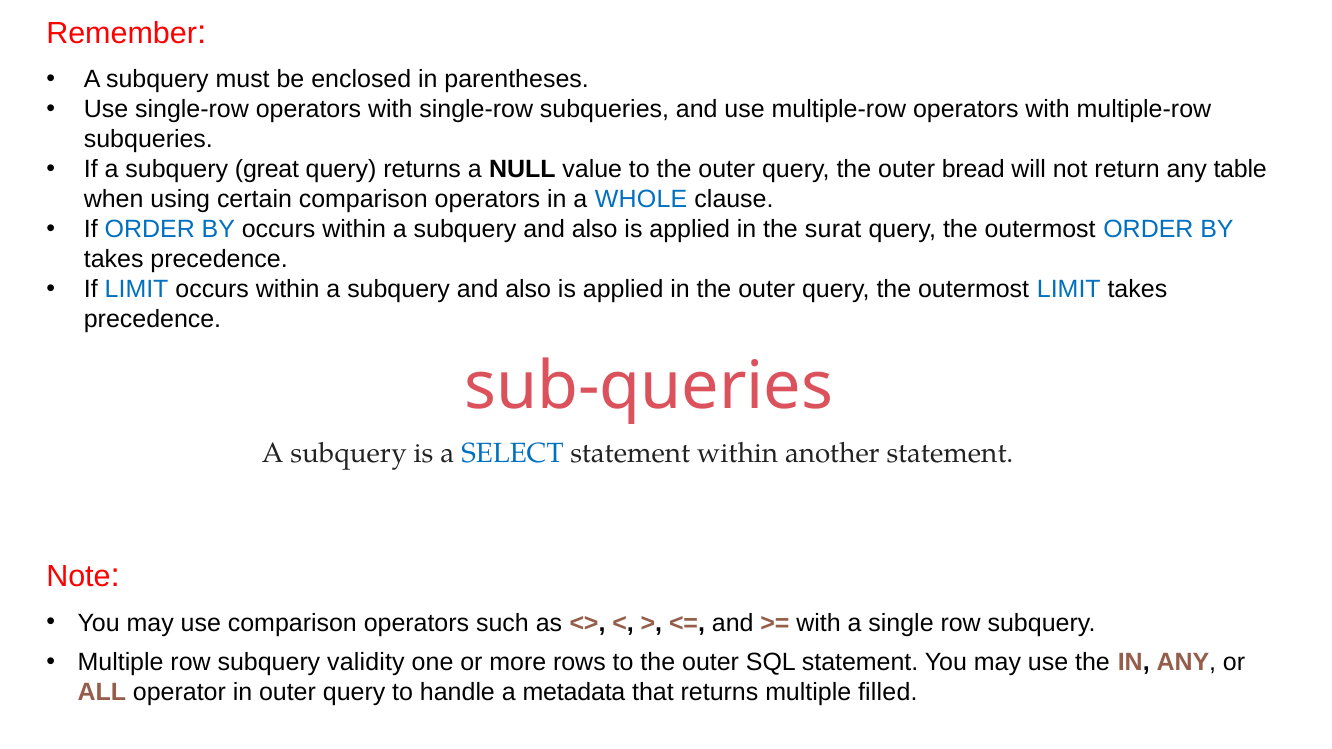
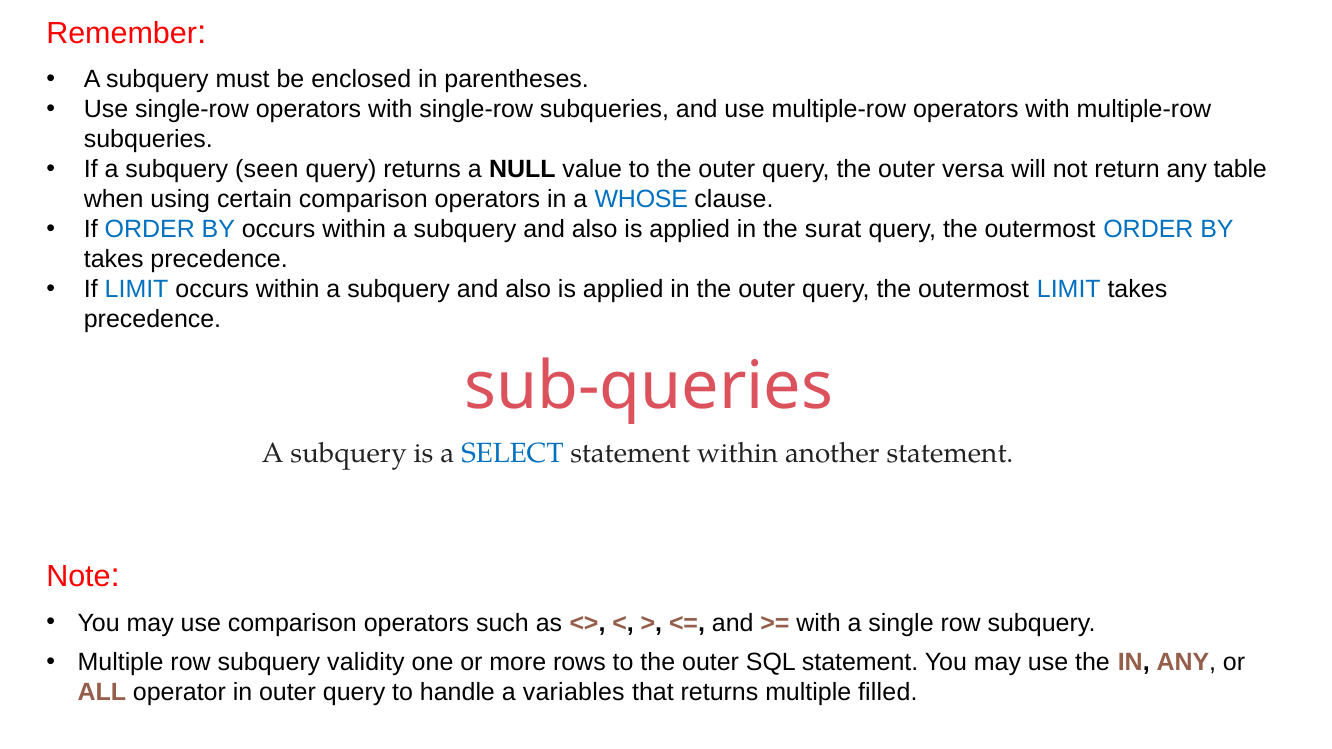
great: great -> seen
bread: bread -> versa
WHOLE: WHOLE -> WHOSE
metadata: metadata -> variables
